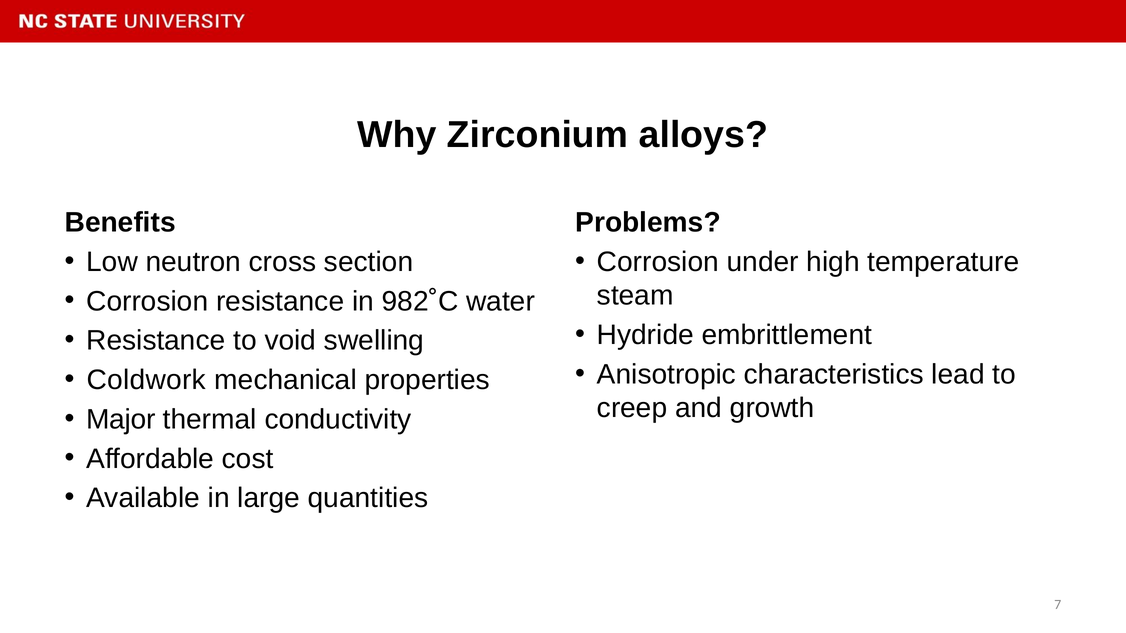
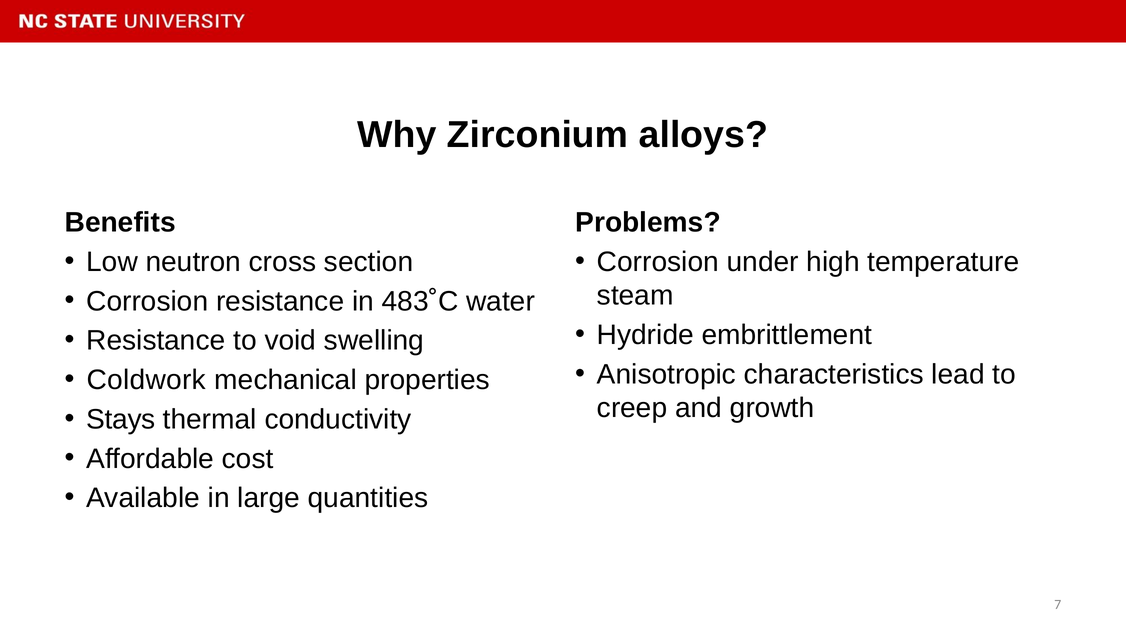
982˚C: 982˚C -> 483˚C
Major: Major -> Stays
